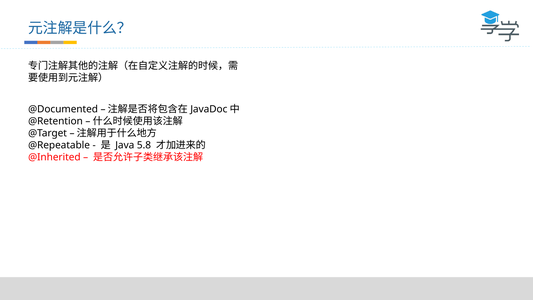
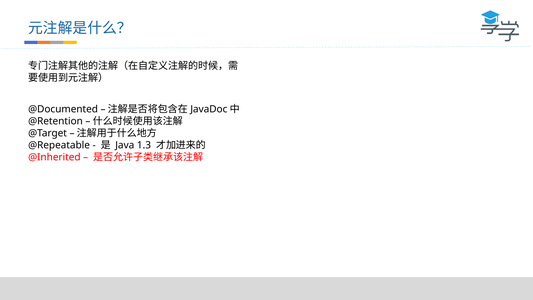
5.8: 5.8 -> 1.3
